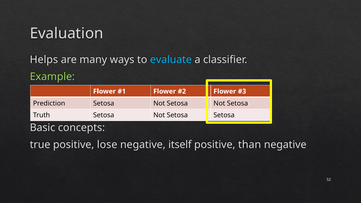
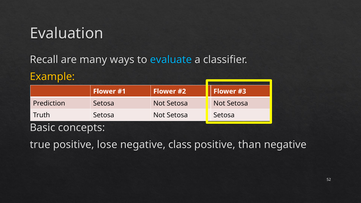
Helps: Helps -> Recall
Example colour: light green -> yellow
itself: itself -> class
